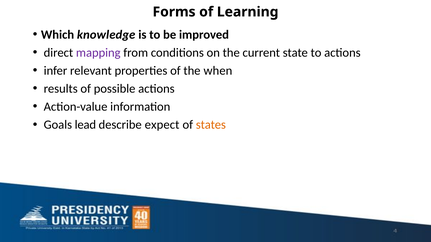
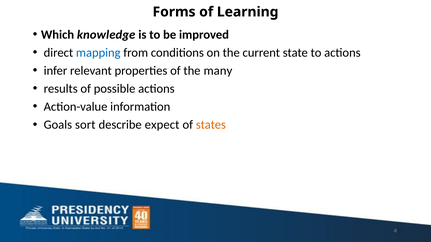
mapping colour: purple -> blue
when: when -> many
lead: lead -> sort
